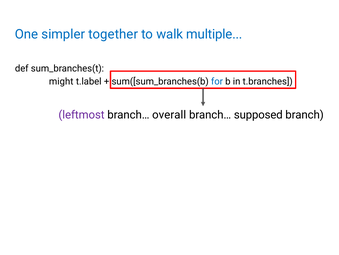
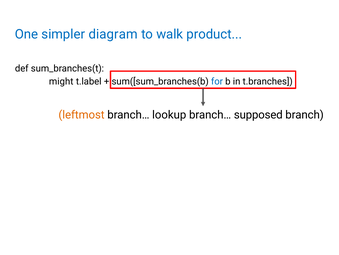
together: together -> diagram
multiple: multiple -> product
leftmost colour: purple -> orange
overall: overall -> lookup
